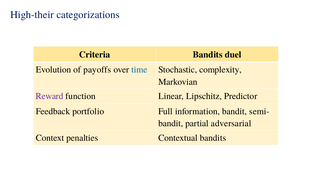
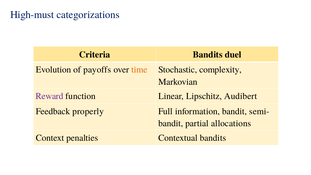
High-their: High-their -> High-must
time colour: blue -> orange
Predictor: Predictor -> Audibert
portfolio: portfolio -> properly
adversarial: adversarial -> allocations
